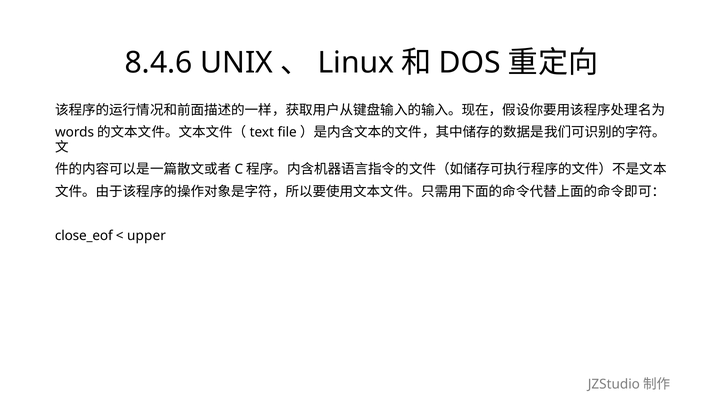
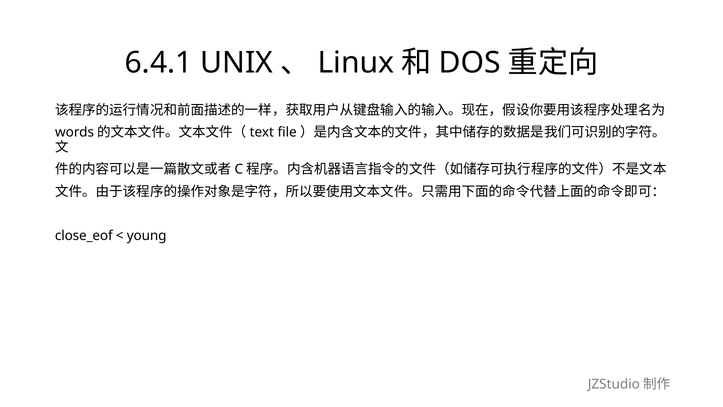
8.4.6: 8.4.6 -> 6.4.1
upper: upper -> young
